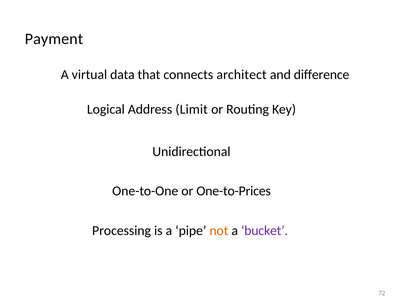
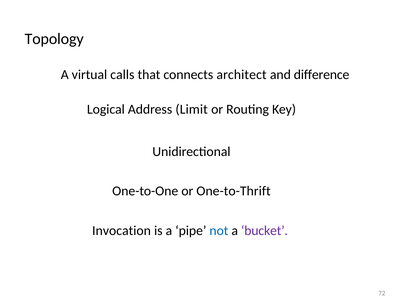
Payment: Payment -> Topology
data: data -> calls
One-to-Prices: One-to-Prices -> One-to-Thrift
Processing: Processing -> Invocation
not colour: orange -> blue
